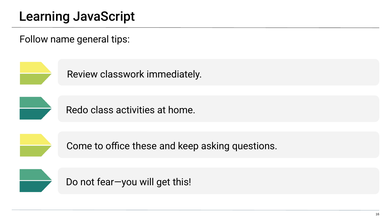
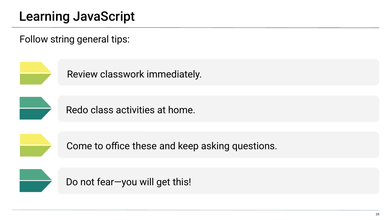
name: name -> string
